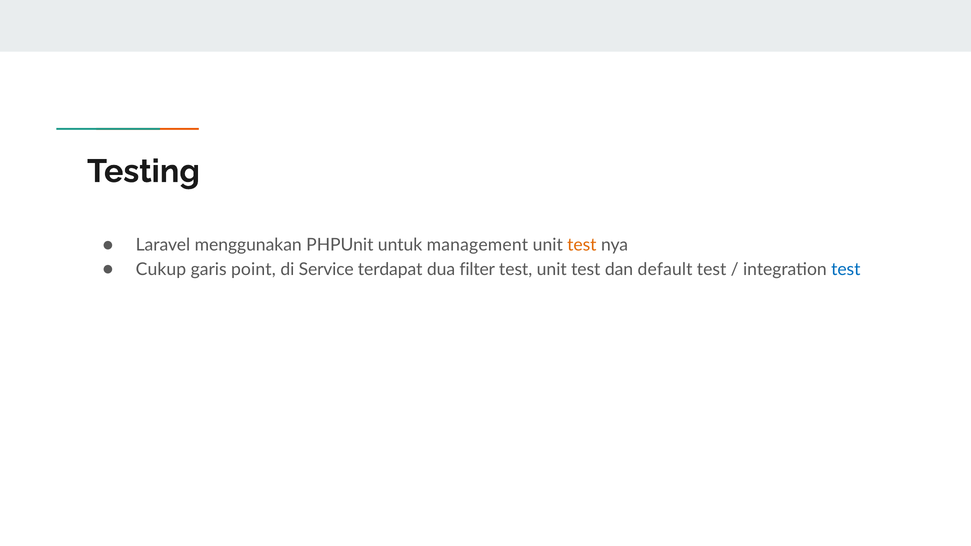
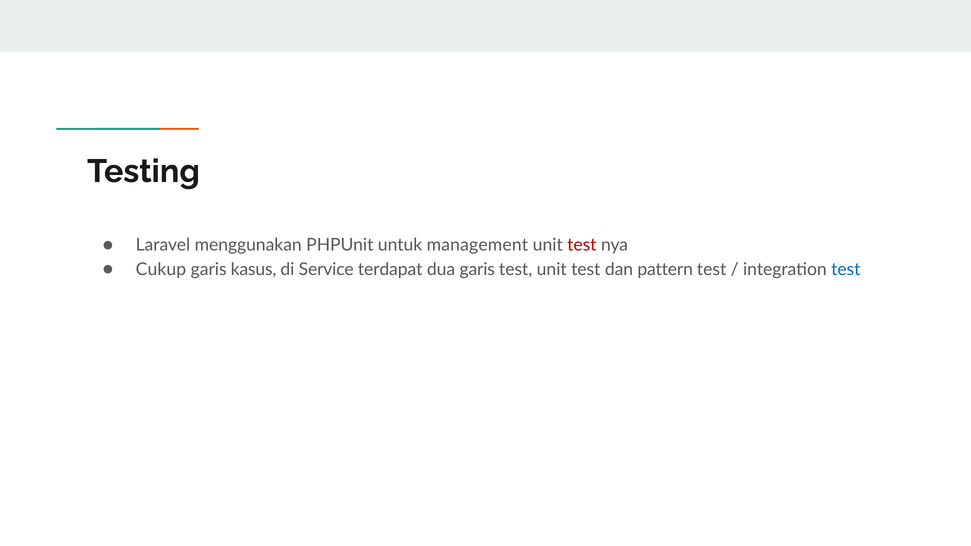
test at (582, 245) colour: orange -> red
point: point -> kasus
dua filter: filter -> garis
default: default -> pattern
